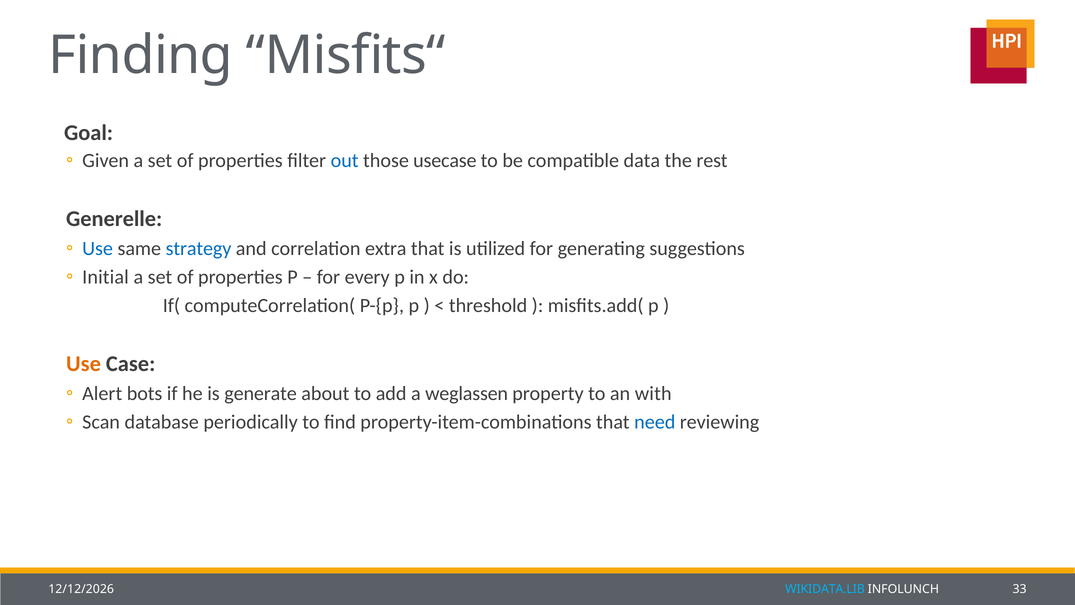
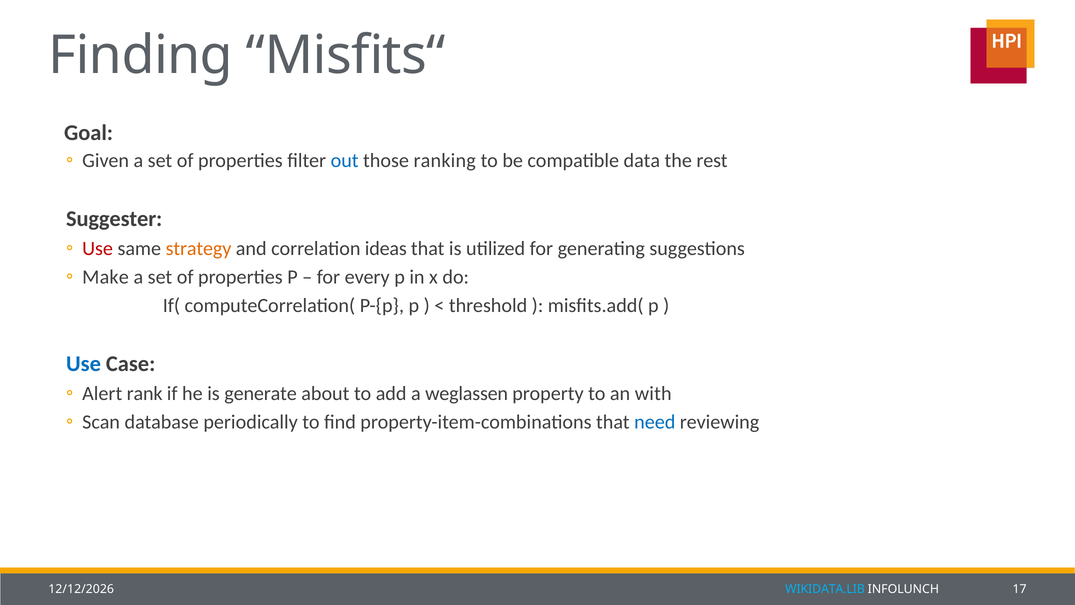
usecase: usecase -> ranking
Generelle: Generelle -> Suggester
Use at (98, 248) colour: blue -> red
strategy colour: blue -> orange
extra: extra -> ideas
Initial: Initial -> Make
Use at (84, 364) colour: orange -> blue
bots: bots -> rank
33: 33 -> 17
